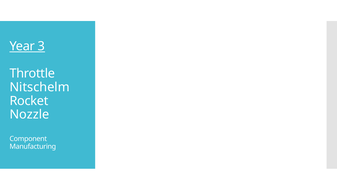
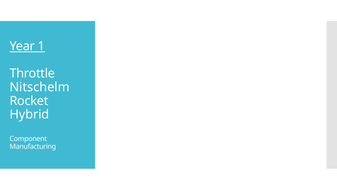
3: 3 -> 1
Nozzle: Nozzle -> Hybrid
